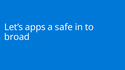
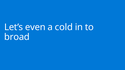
apps: apps -> even
safe: safe -> cold
